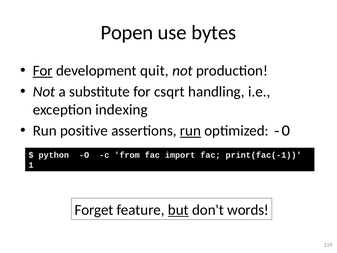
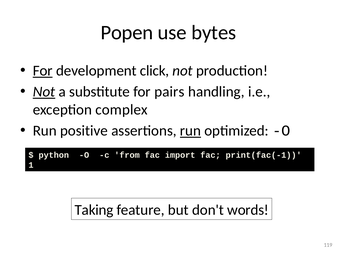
quit: quit -> click
Not at (44, 92) underline: none -> present
csqrt: csqrt -> pairs
indexing: indexing -> complex
Forget: Forget -> Taking
but underline: present -> none
